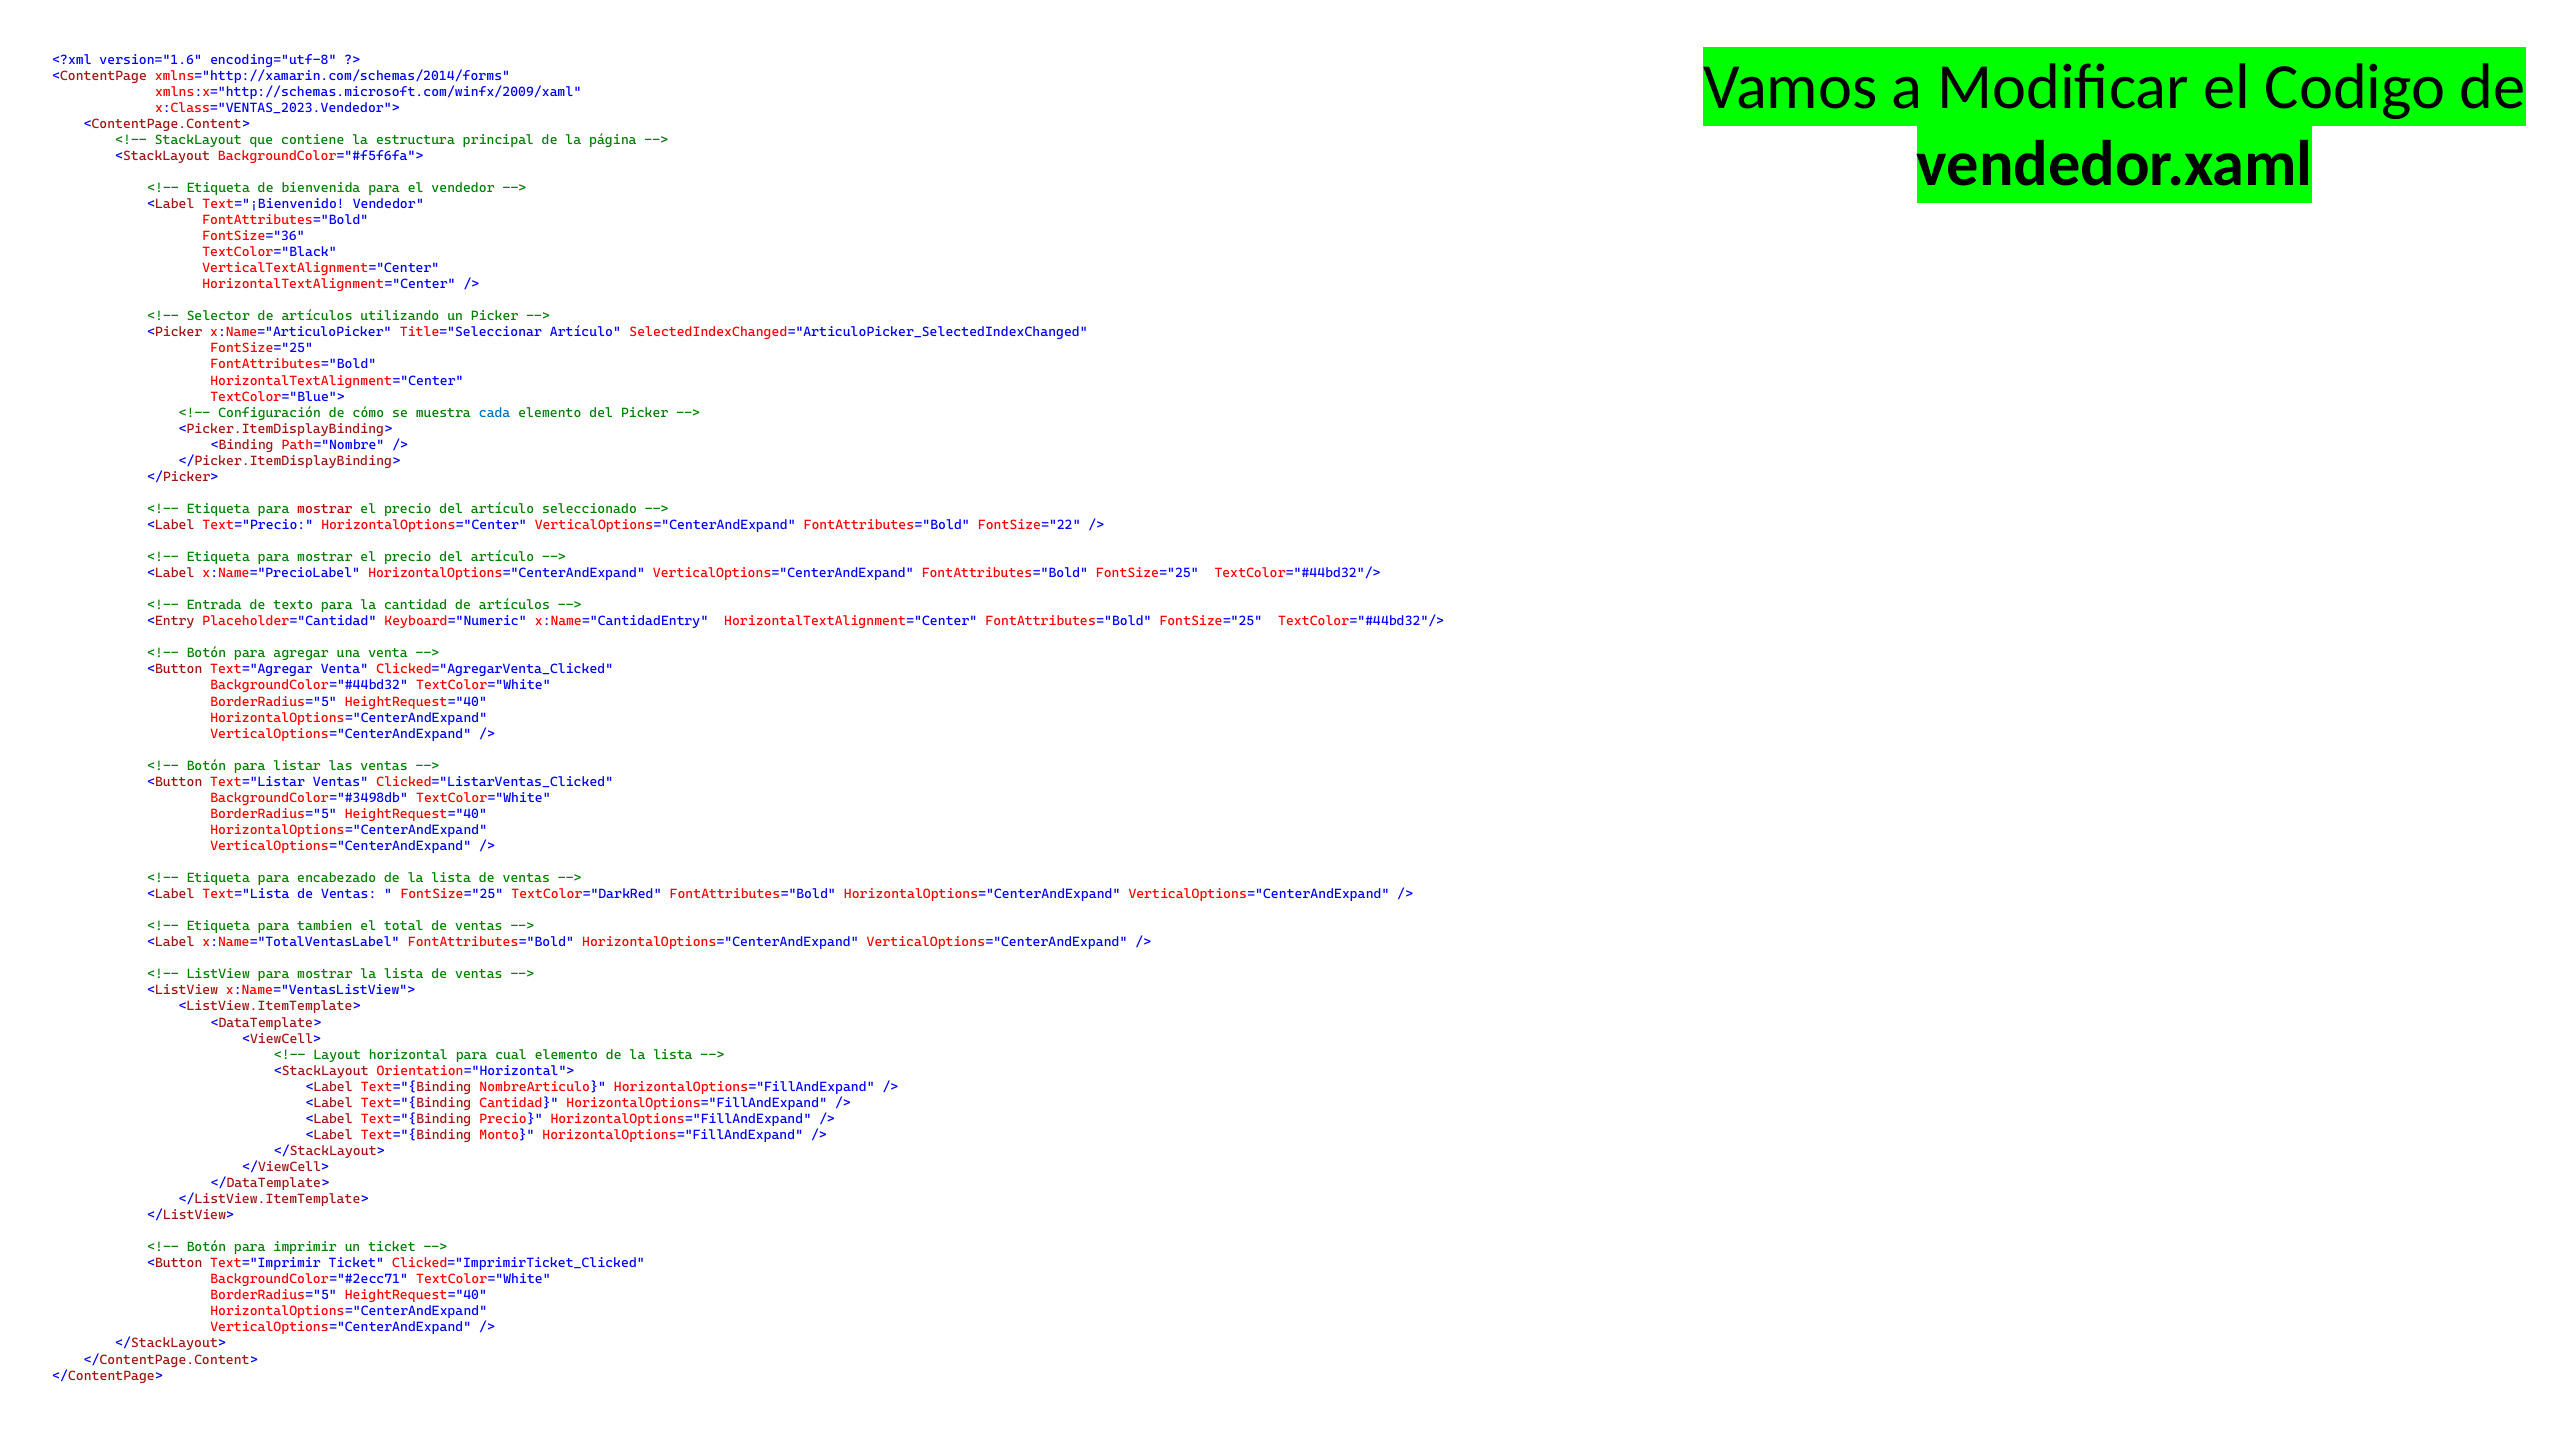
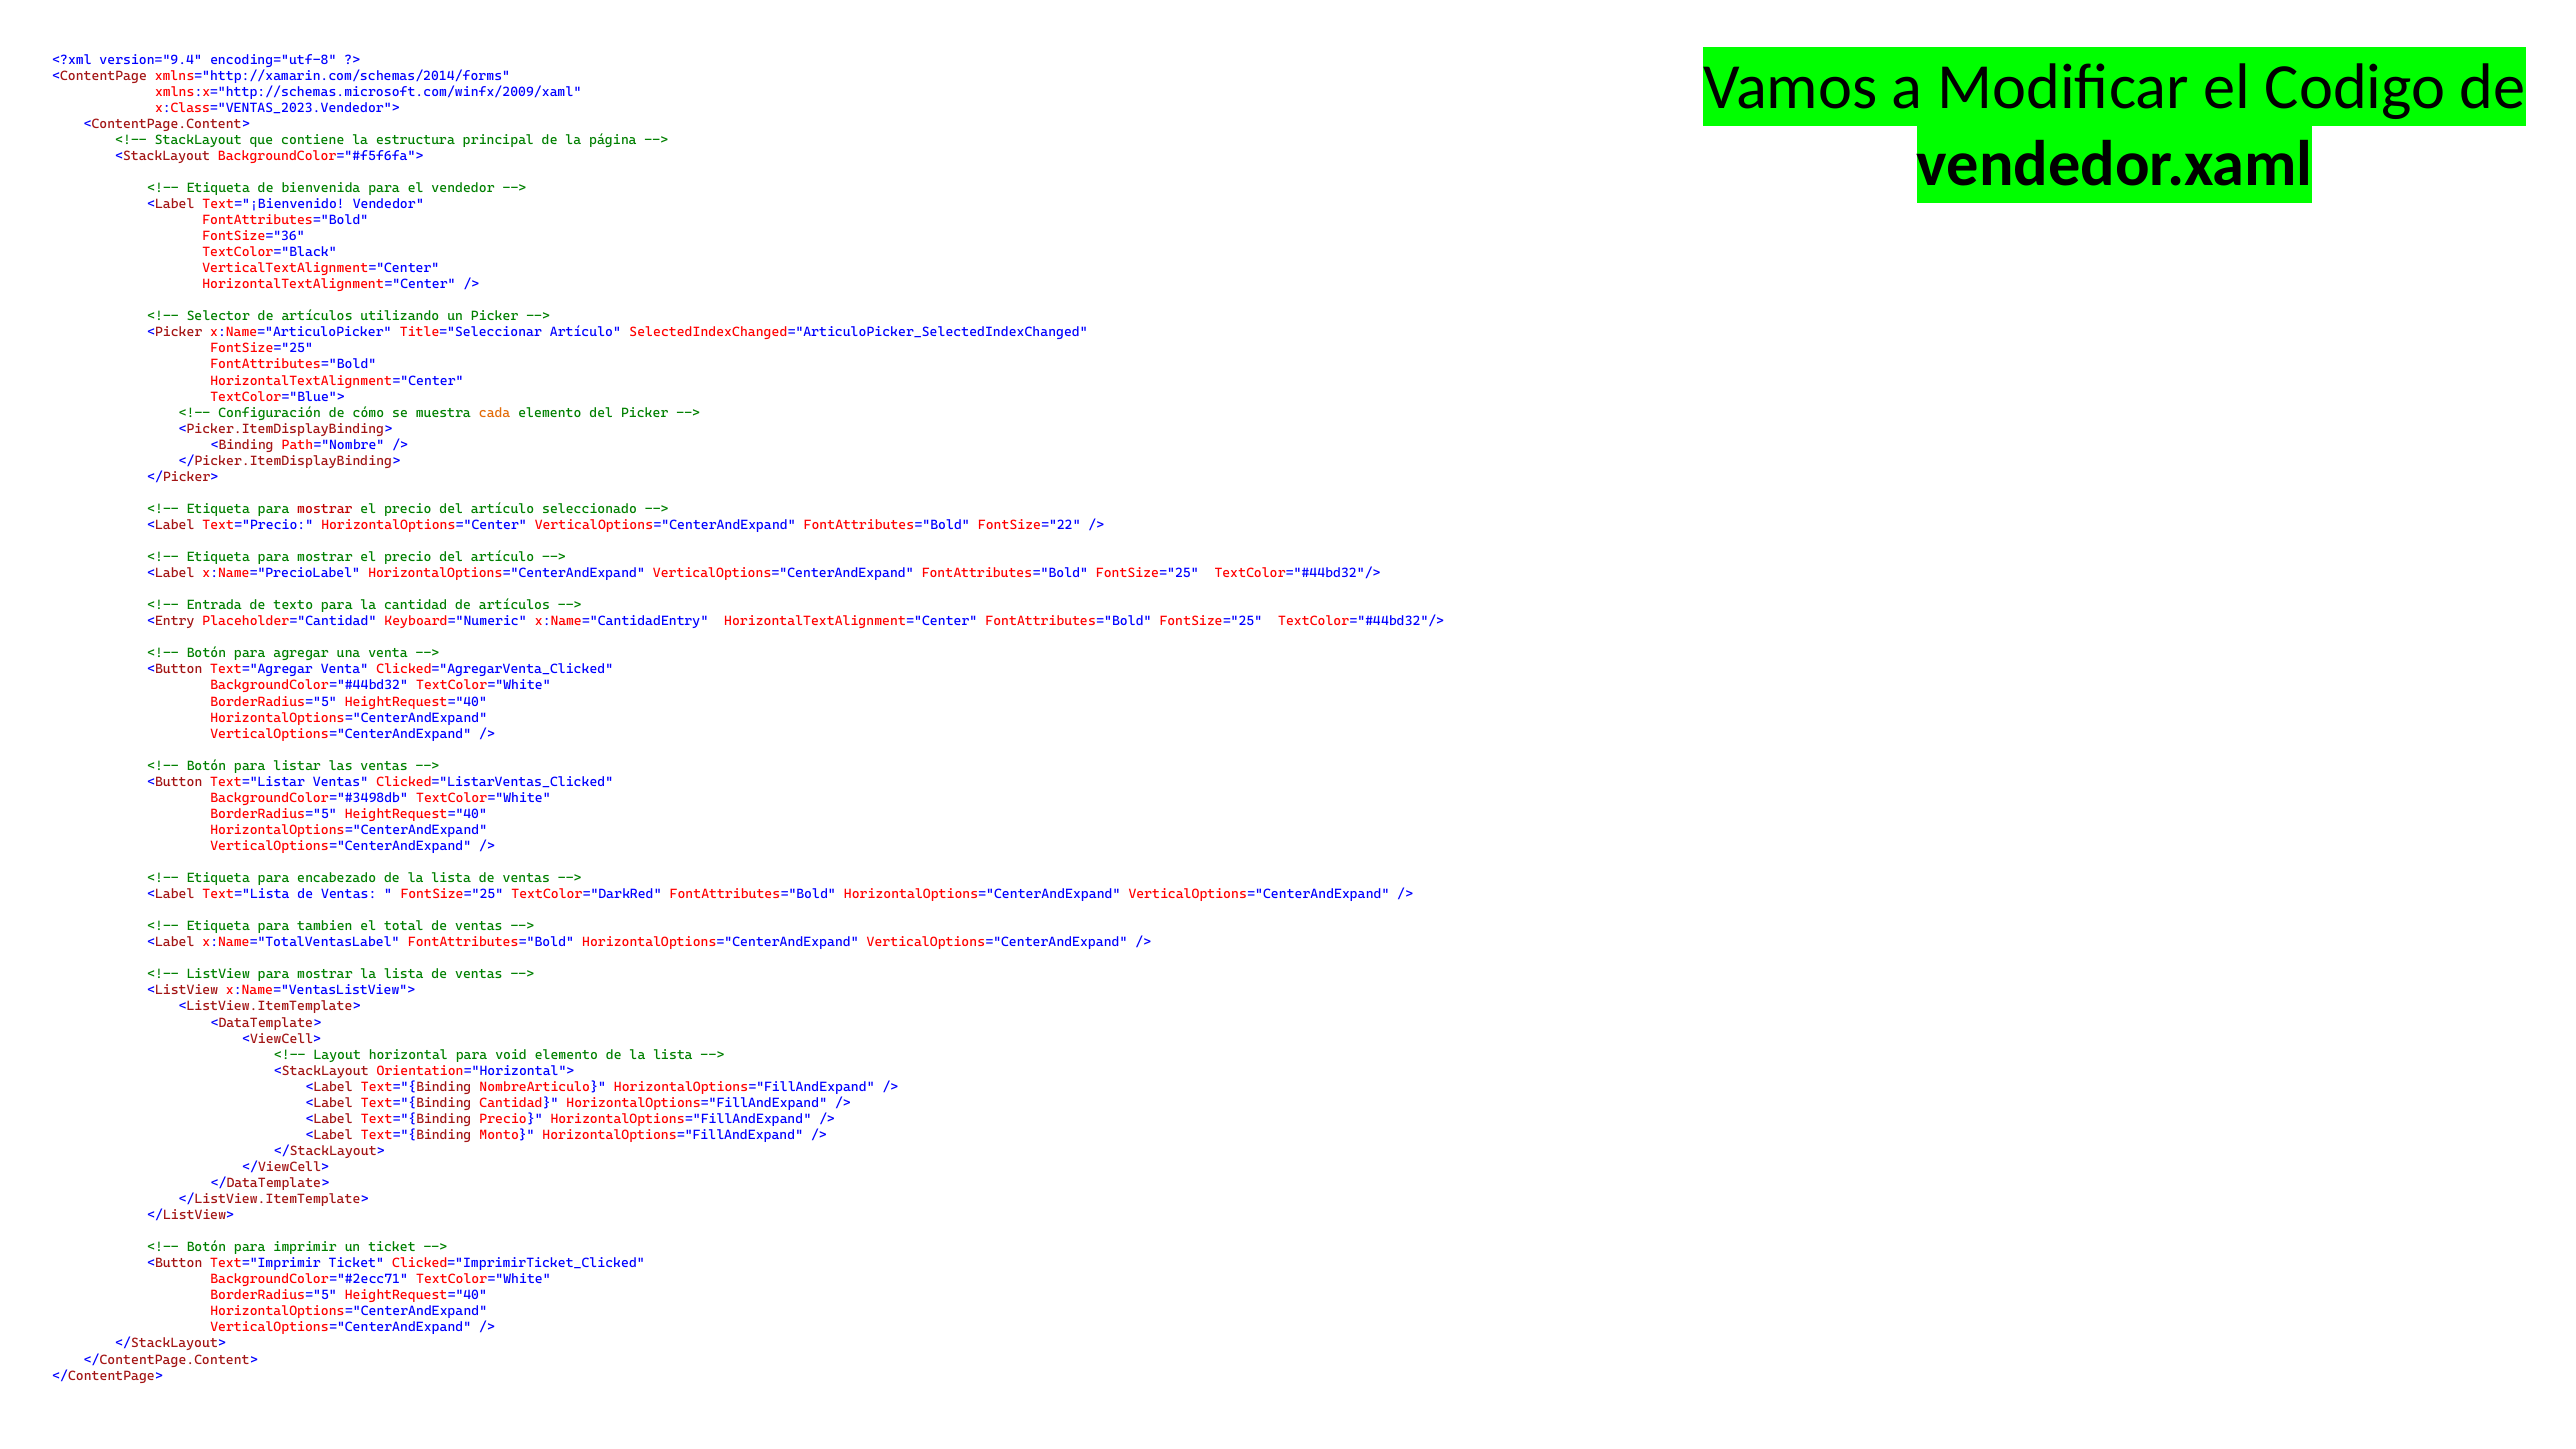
version="1.6: version="1.6 -> version="9.4
cada colour: blue -> orange
cual: cual -> void
